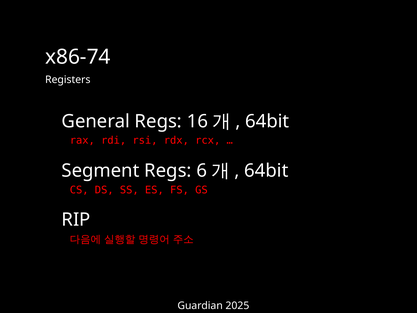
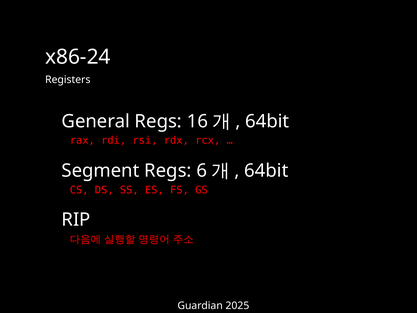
x86-74: x86-74 -> x86-24
